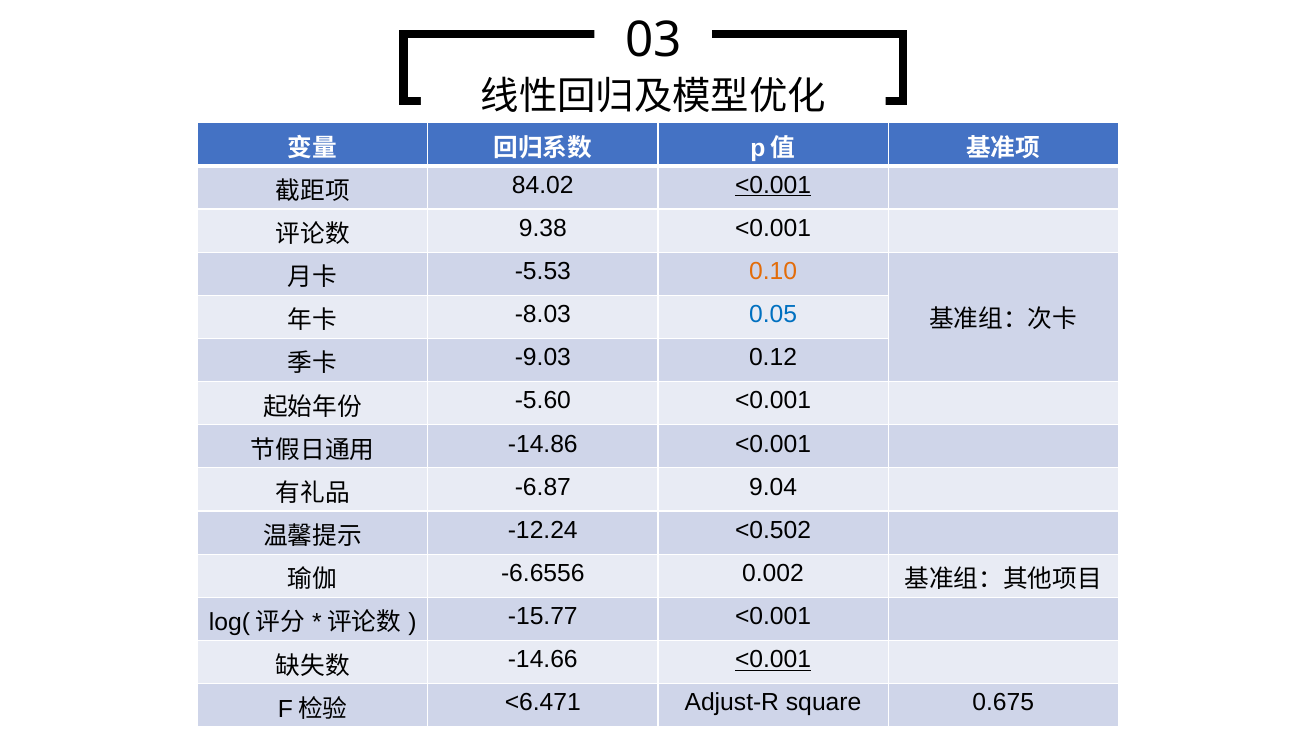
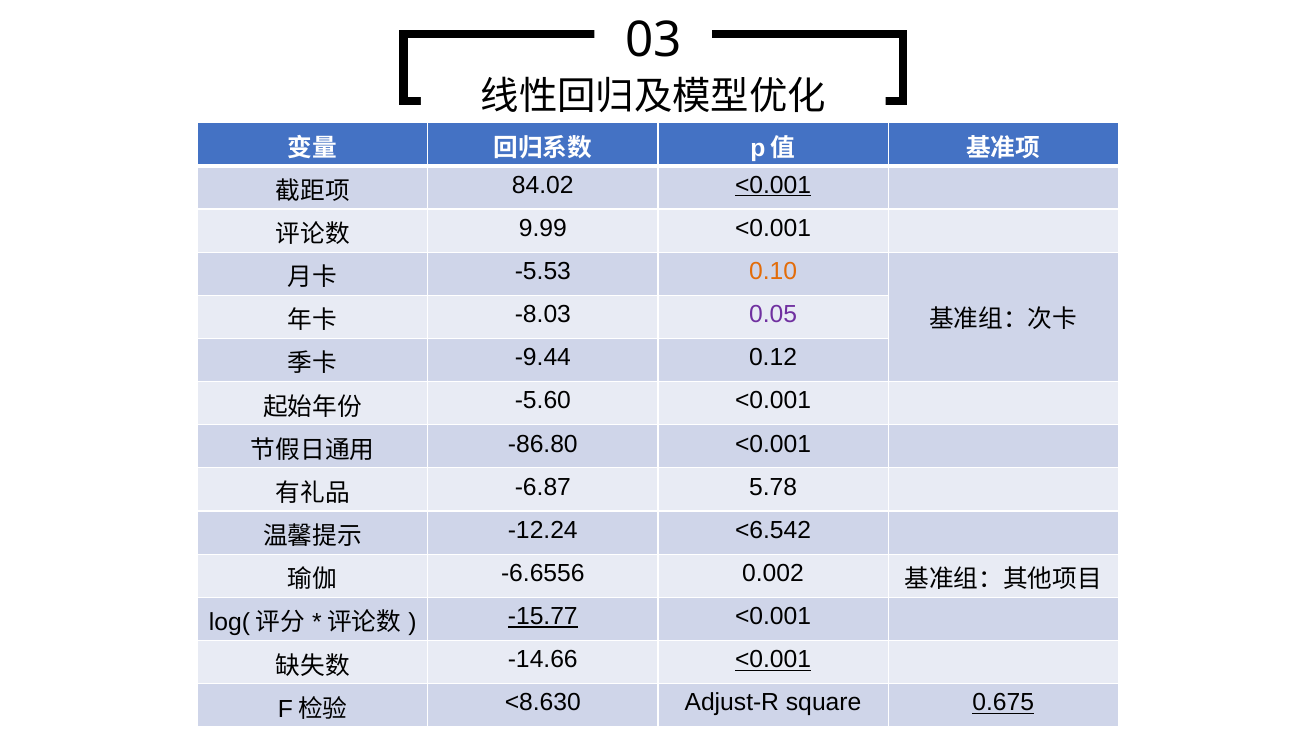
9.38: 9.38 -> 9.99
0.05 colour: blue -> purple
-9.03: -9.03 -> -9.44
-14.86: -14.86 -> -86.80
9.04: 9.04 -> 5.78
<0.502: <0.502 -> <6.542
-15.77 underline: none -> present
<6.471: <6.471 -> <8.630
0.675 underline: none -> present
